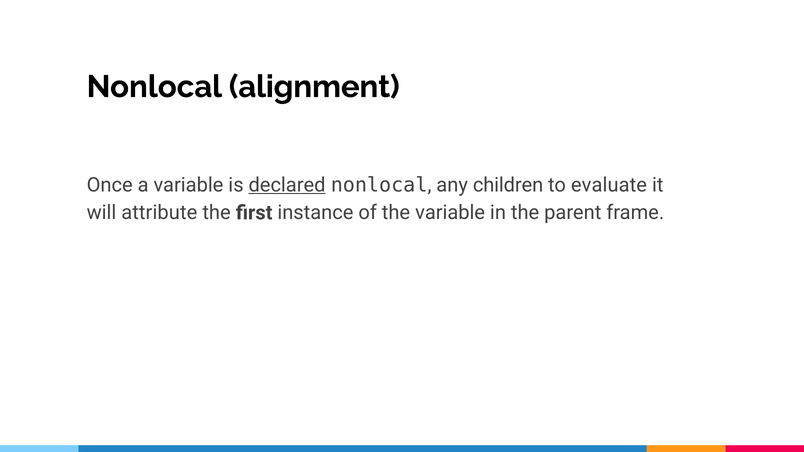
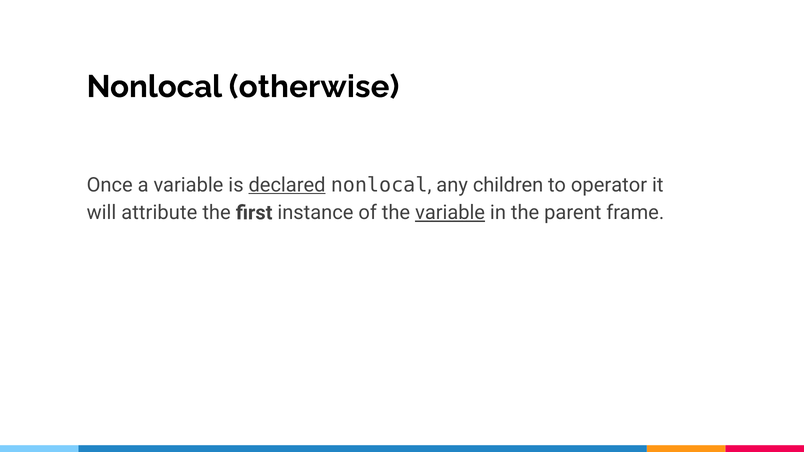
alignment: alignment -> otherwise
evaluate: evaluate -> operator
variable at (450, 213) underline: none -> present
